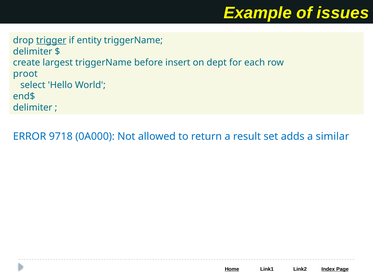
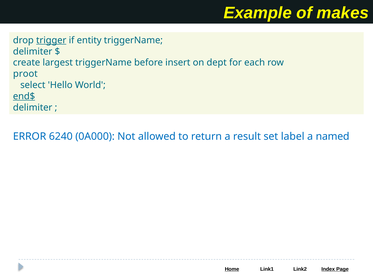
issues: issues -> makes
end$ underline: none -> present
9718: 9718 -> 6240
adds: adds -> label
similar: similar -> named
